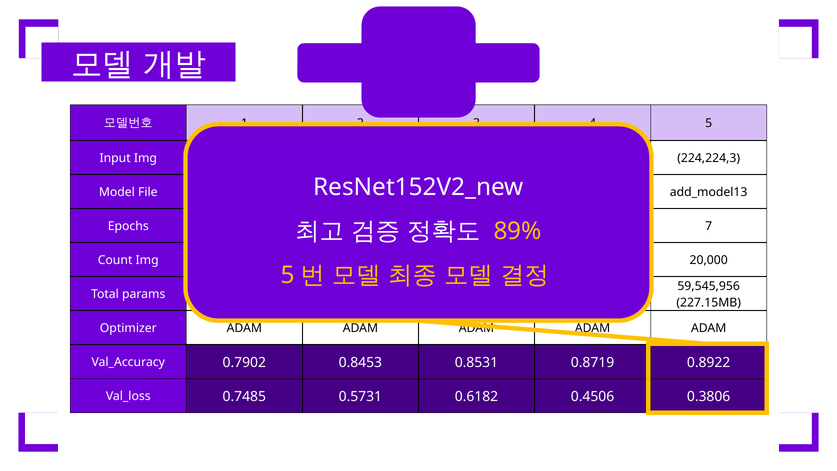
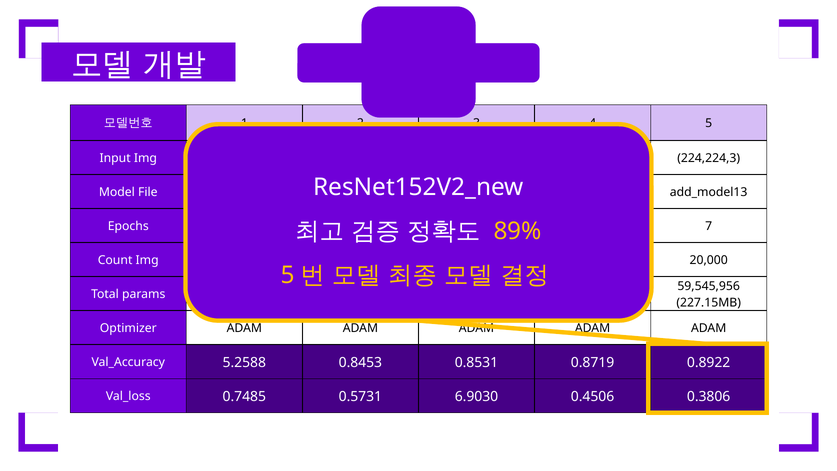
0.7902: 0.7902 -> 5.2588
0.6182: 0.6182 -> 6.9030
